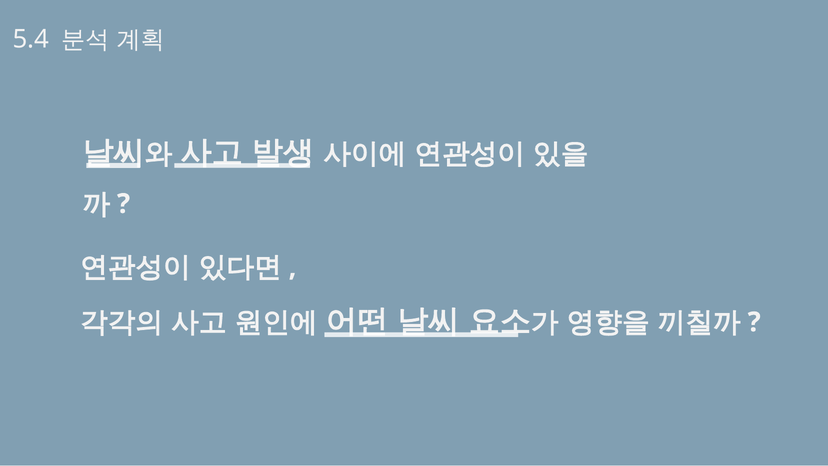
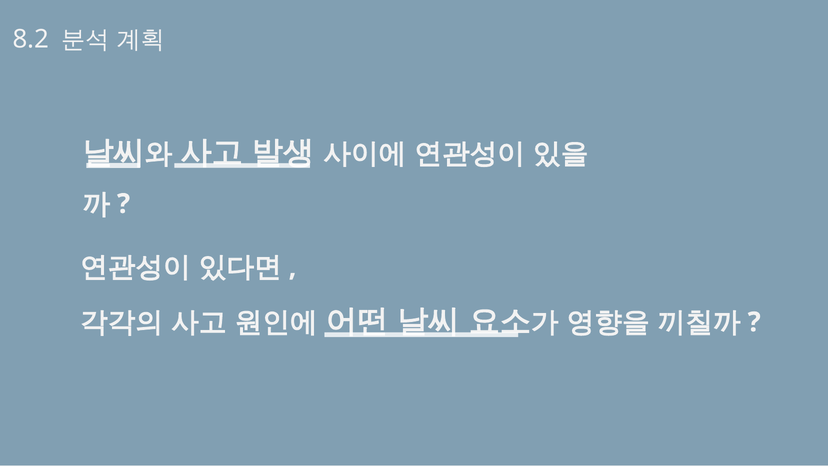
5.4: 5.4 -> 8.2
